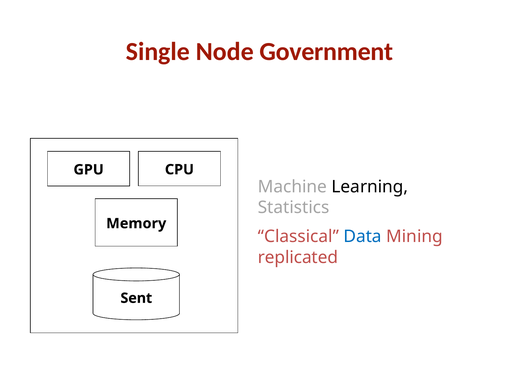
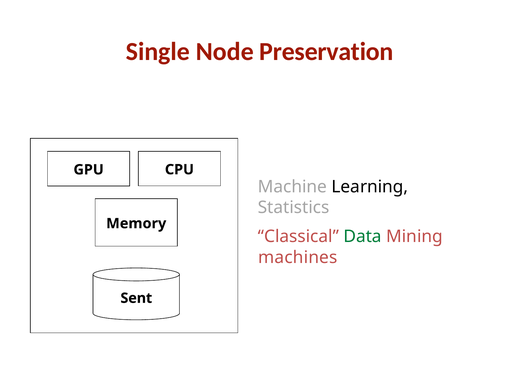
Government: Government -> Preservation
Data colour: blue -> green
replicated: replicated -> machines
